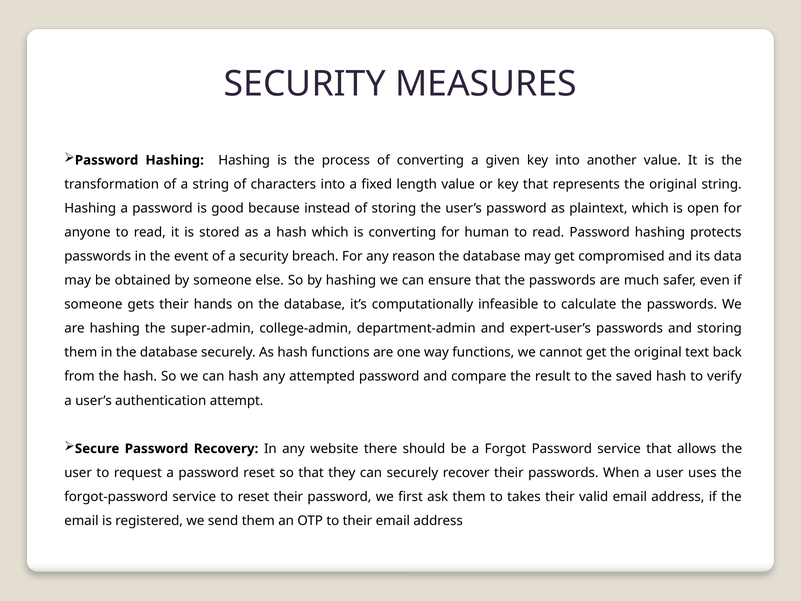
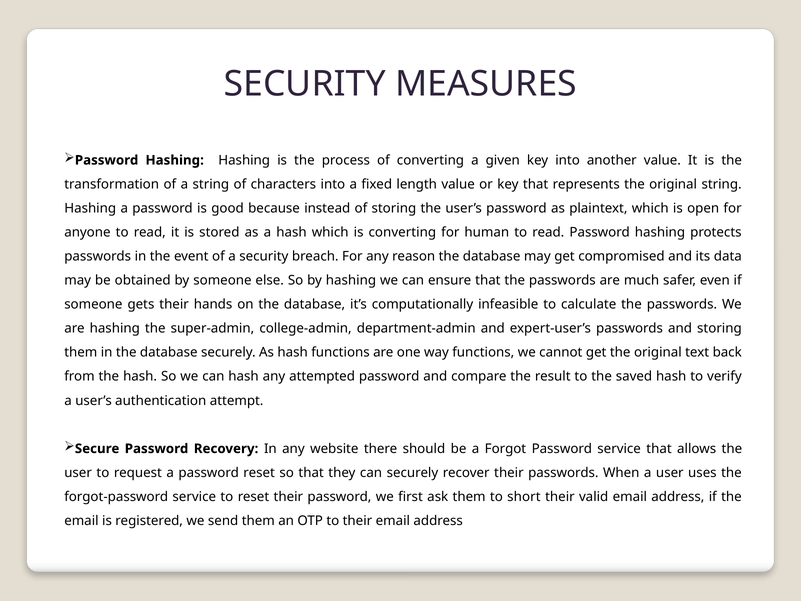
takes: takes -> short
